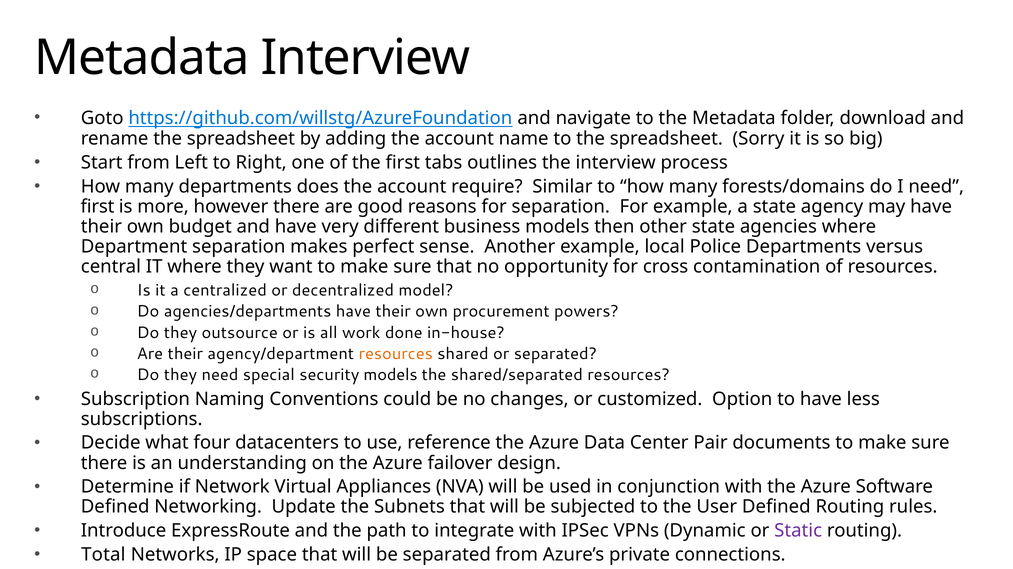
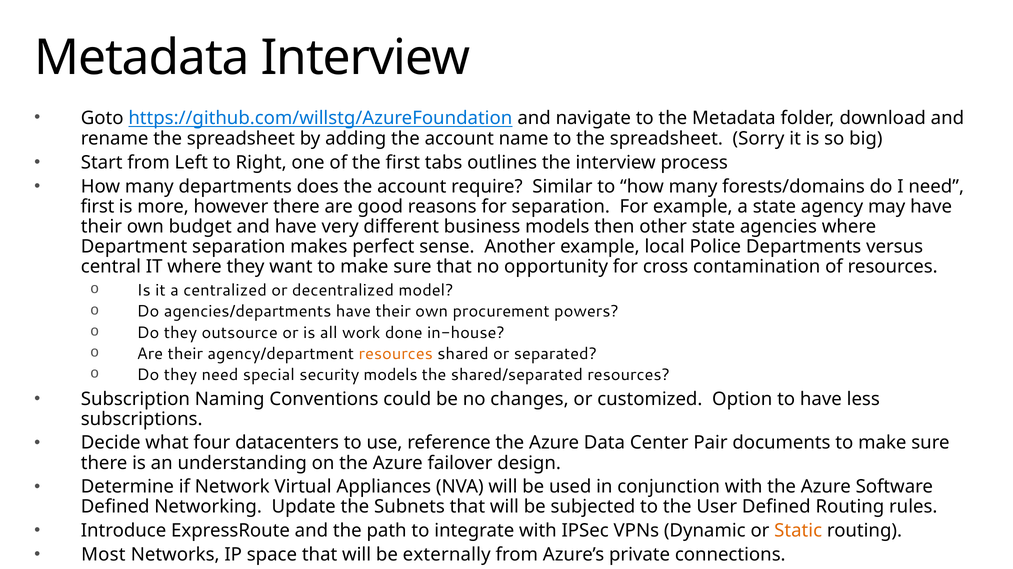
Static colour: purple -> orange
Total: Total -> Most
be separated: separated -> externally
